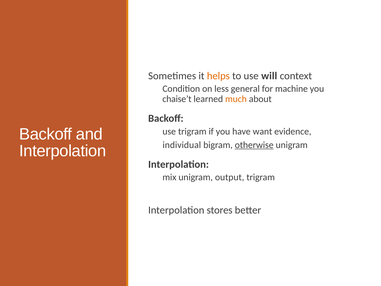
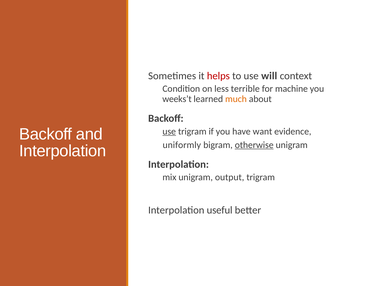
helps colour: orange -> red
general: general -> terrible
chaise’t: chaise’t -> weeks’t
use at (169, 131) underline: none -> present
individual: individual -> uniformly
stores: stores -> useful
